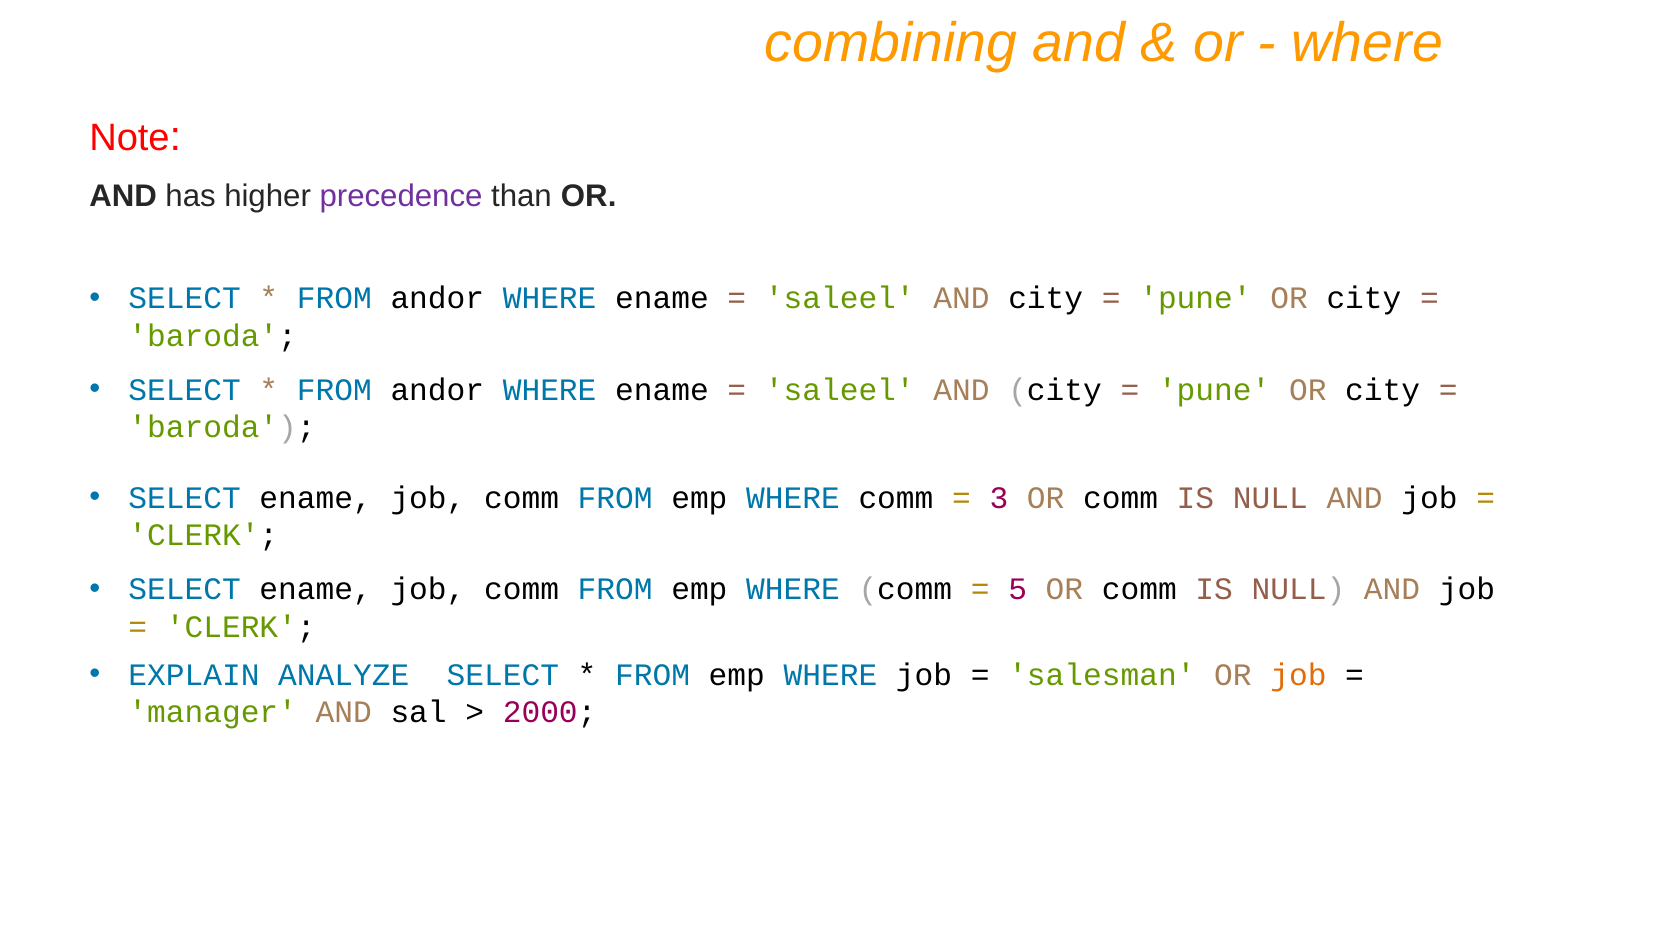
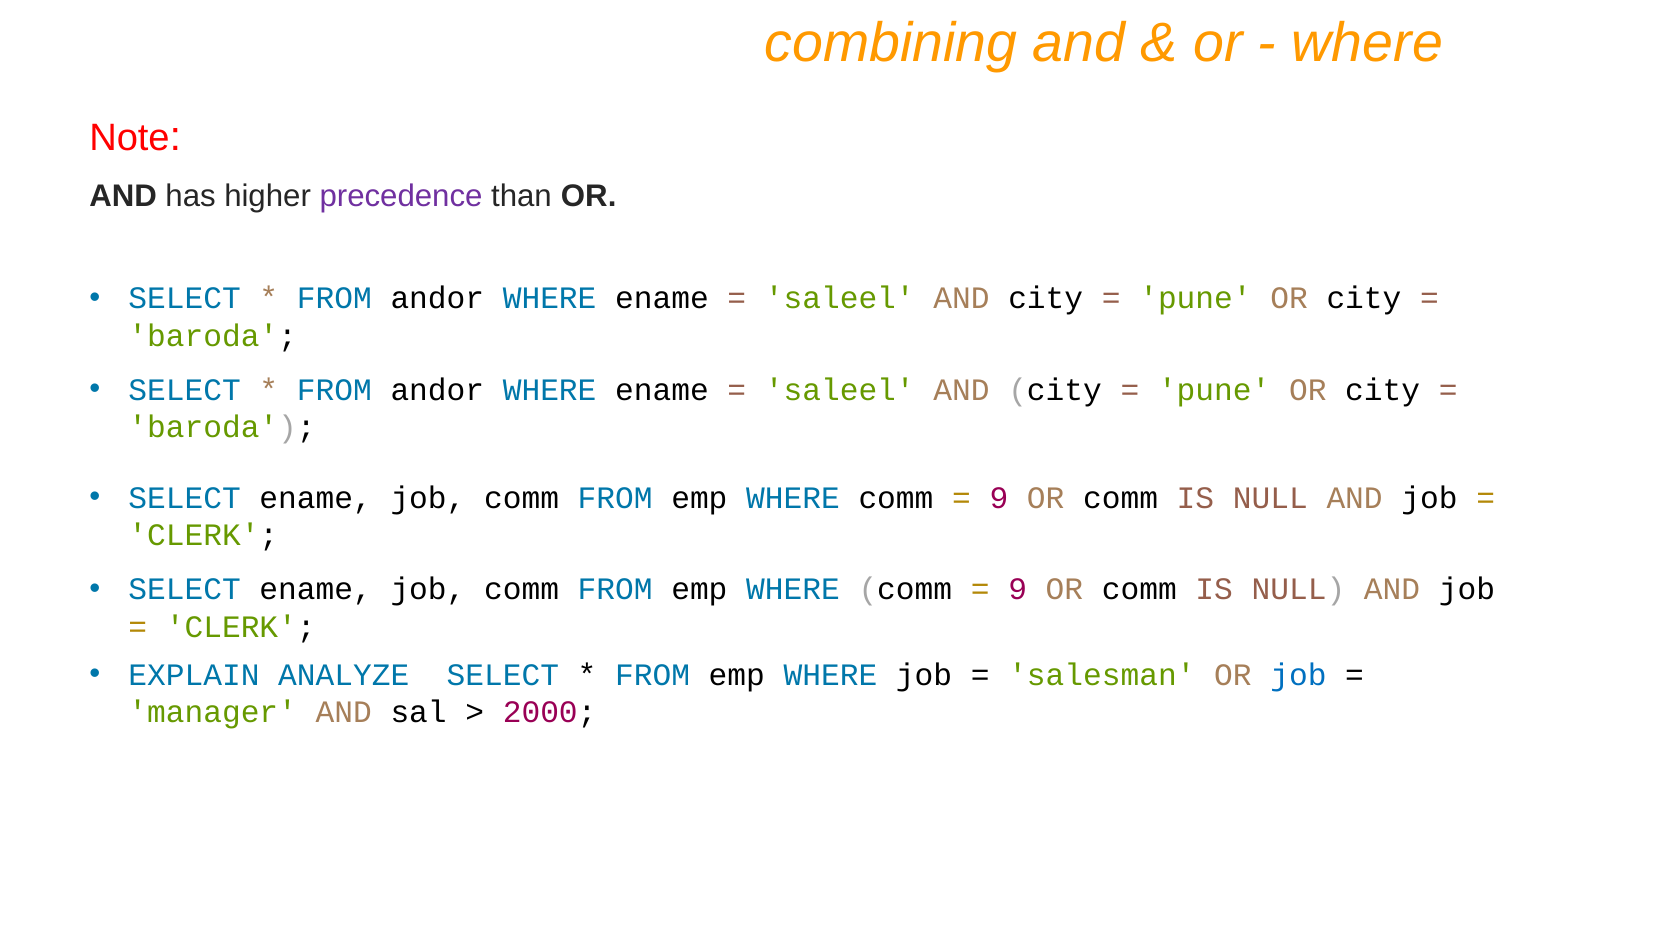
3 at (999, 498): 3 -> 9
5 at (1018, 590): 5 -> 9
job at (1298, 675) colour: orange -> blue
